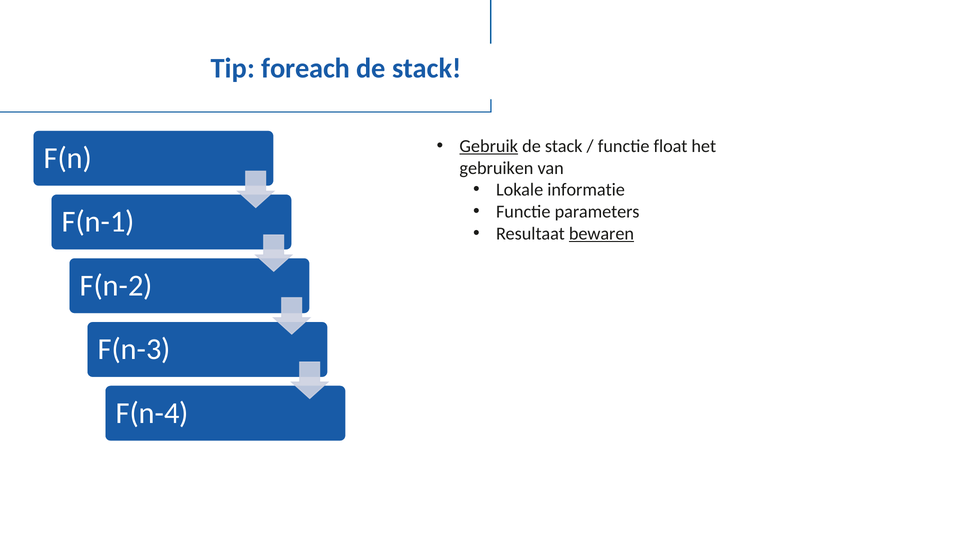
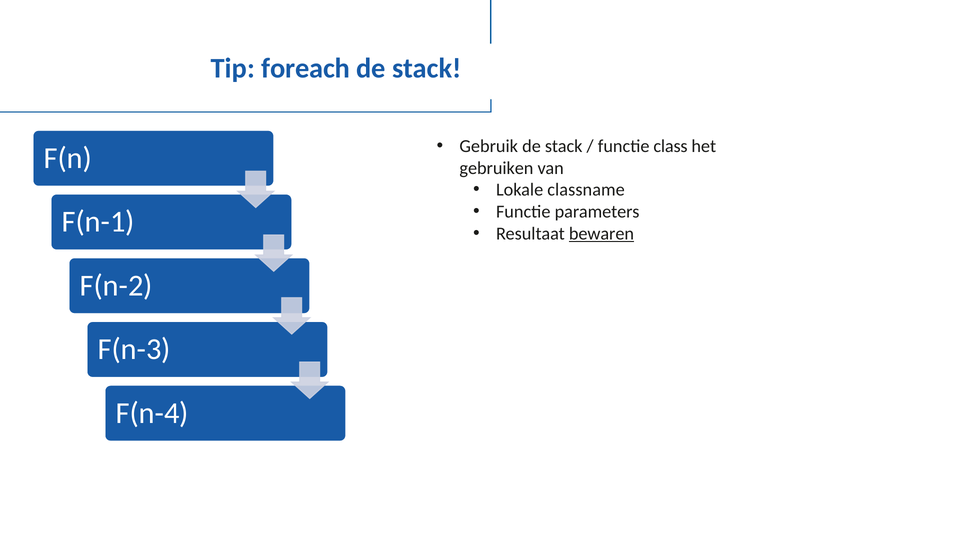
Gebruik underline: present -> none
float: float -> class
informatie: informatie -> classname
